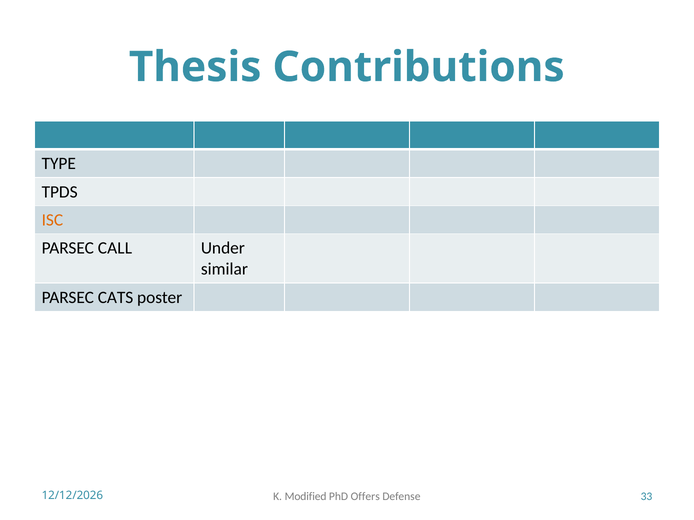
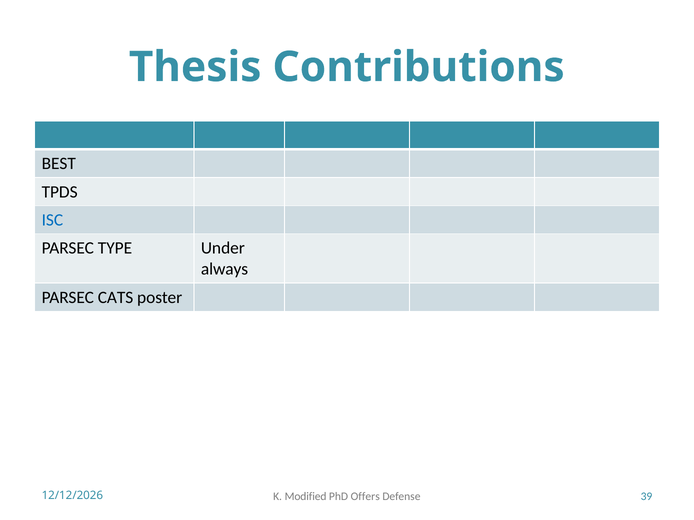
TYPE: TYPE -> BEST
ISC colour: orange -> blue
CALL: CALL -> TYPE
similar: similar -> always
33: 33 -> 39
